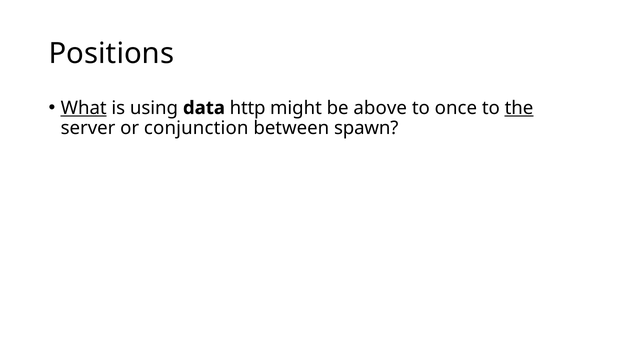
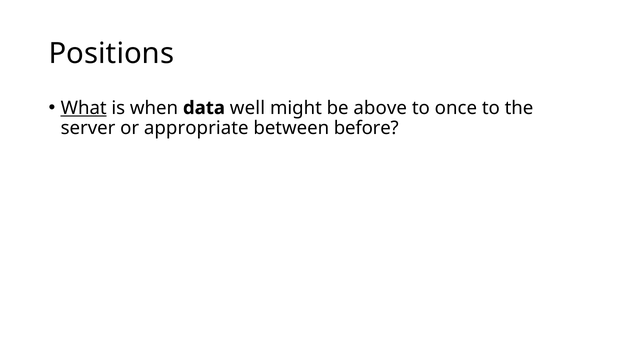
using: using -> when
http: http -> well
the underline: present -> none
conjunction: conjunction -> appropriate
spawn: spawn -> before
